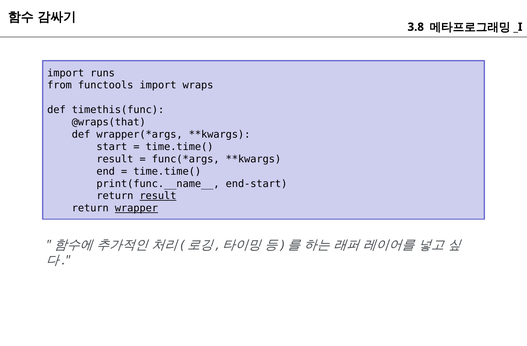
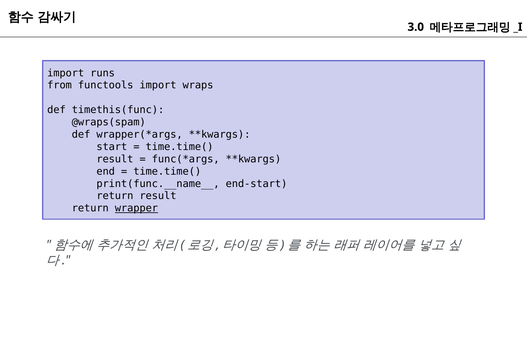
3.8: 3.8 -> 3.0
@wraps(that: @wraps(that -> @wraps(spam
result at (158, 196) underline: present -> none
